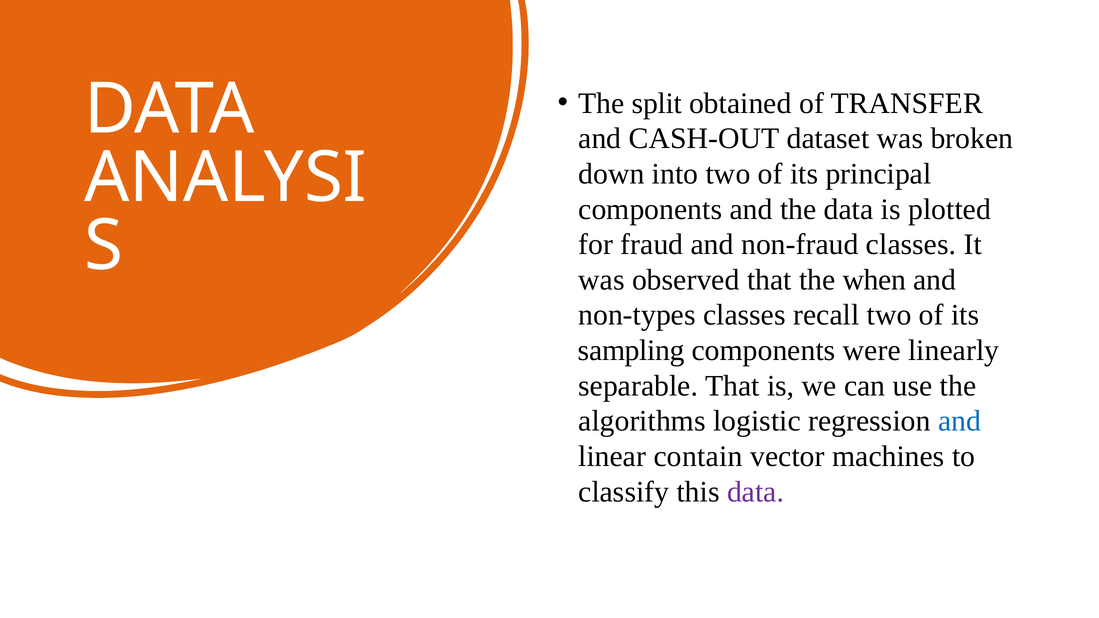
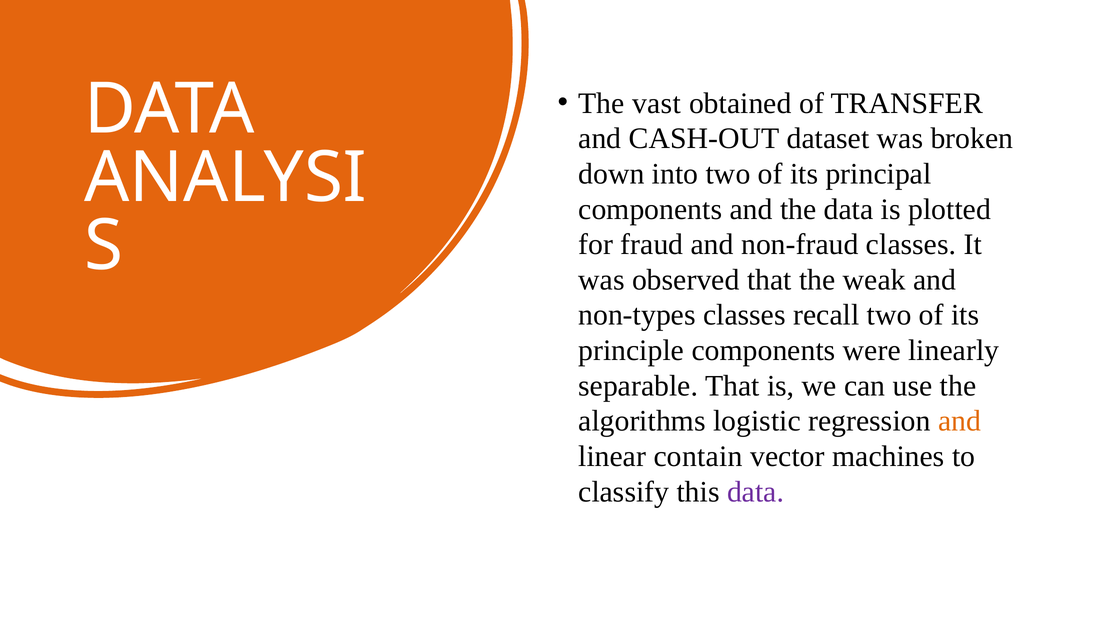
split: split -> vast
when: when -> weak
sampling: sampling -> principle
and at (960, 421) colour: blue -> orange
